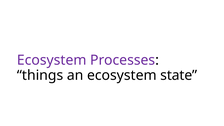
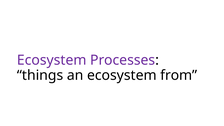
state: state -> from
